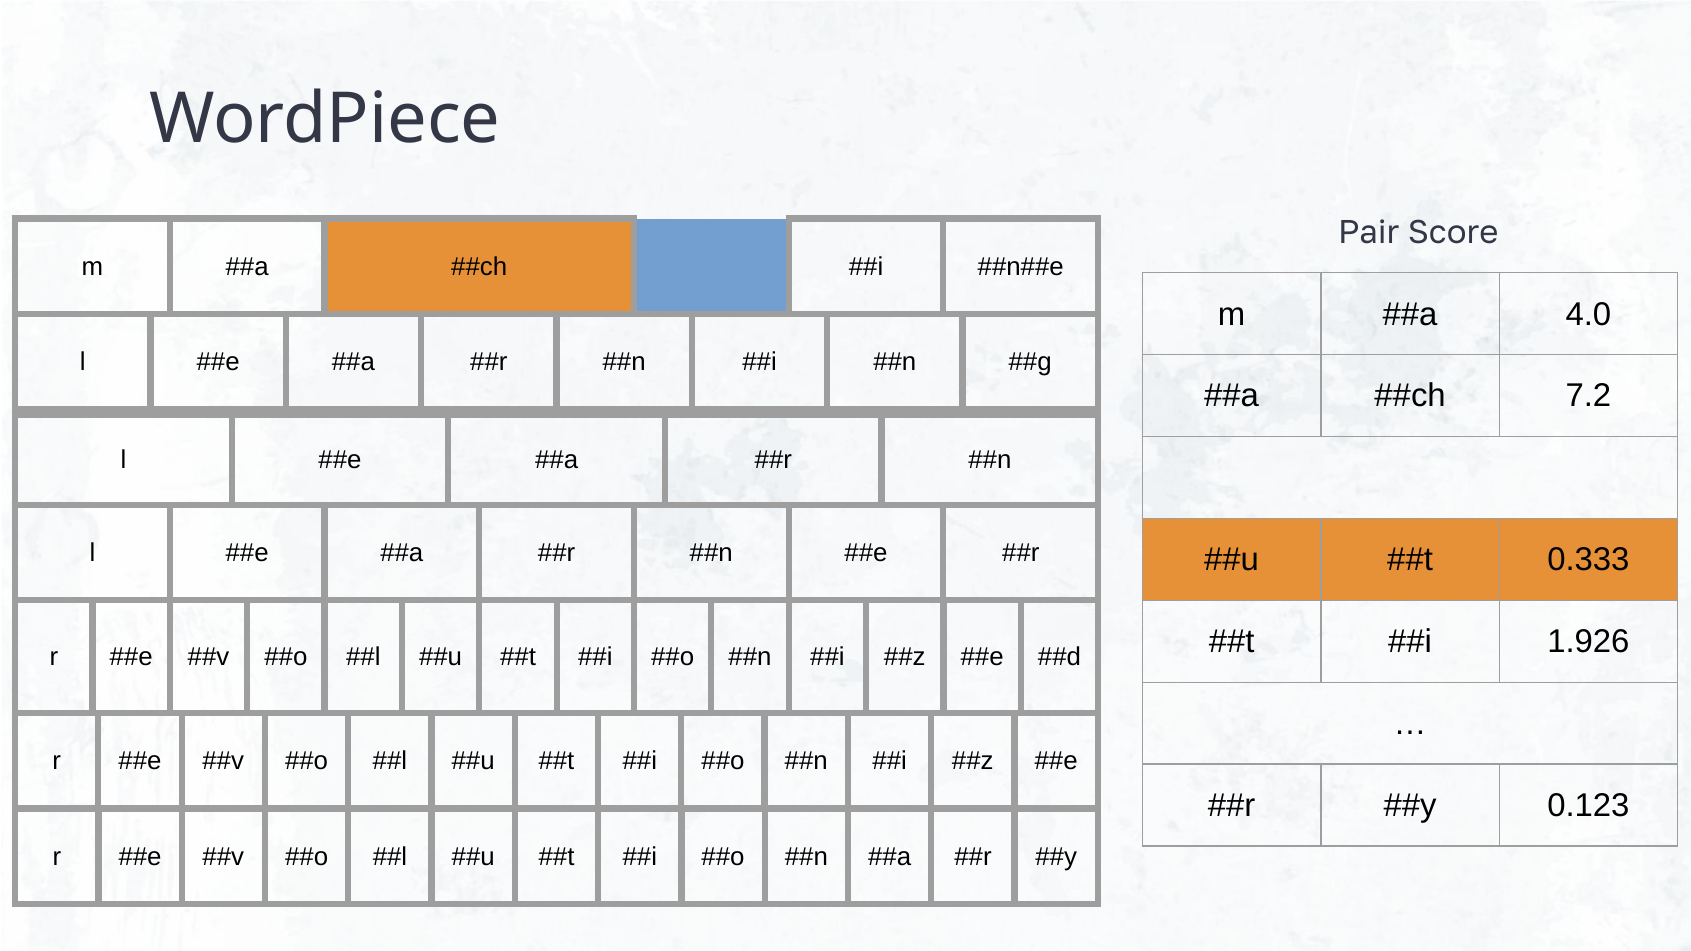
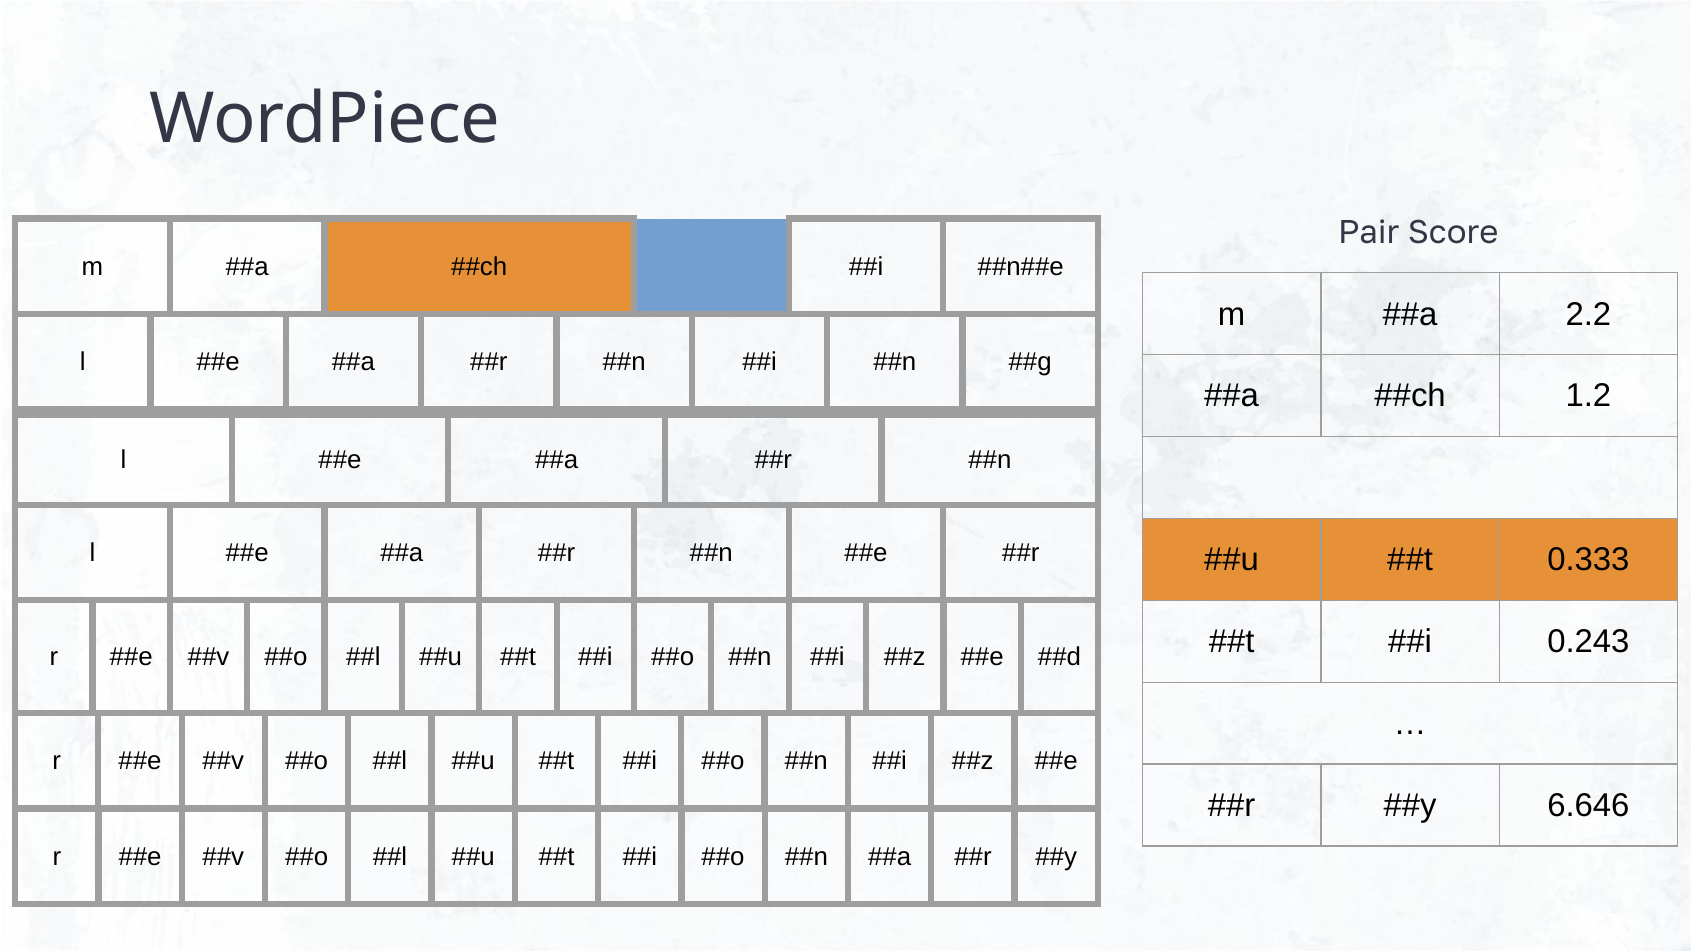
4.0: 4.0 -> 2.2
7.2: 7.2 -> 1.2
1.926: 1.926 -> 0.243
0.123: 0.123 -> 6.646
